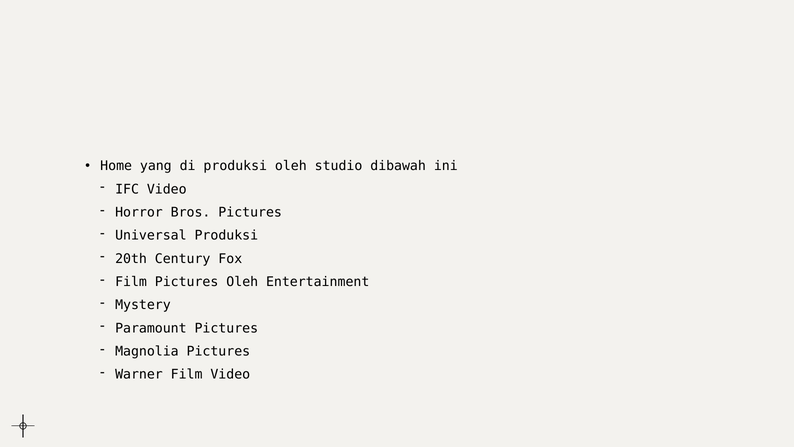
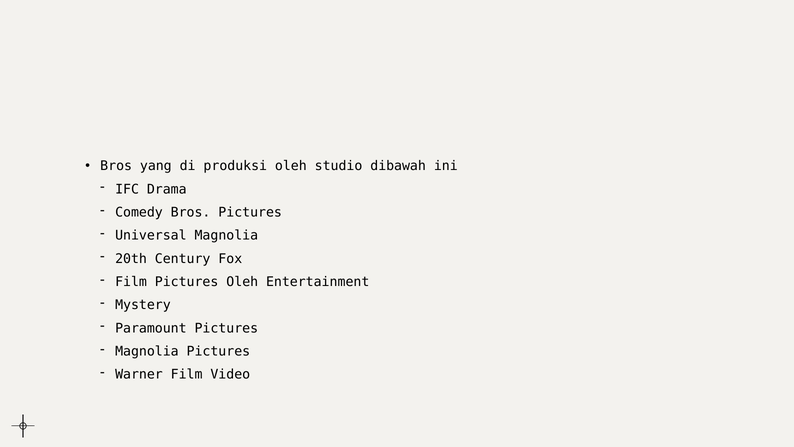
Home at (116, 166): Home -> Bros
IFC Video: Video -> Drama
Horror: Horror -> Comedy
Universal Produksi: Produksi -> Magnolia
